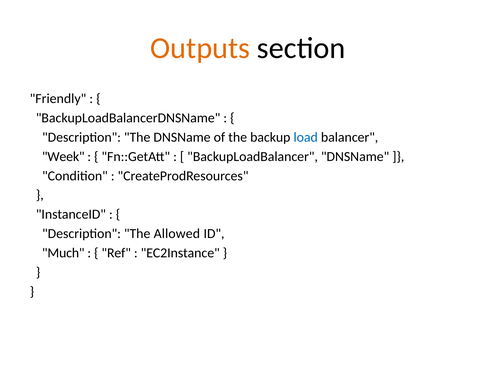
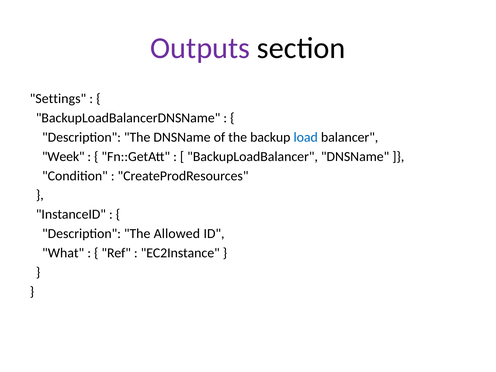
Outputs colour: orange -> purple
Friendly: Friendly -> Settings
Much: Much -> What
